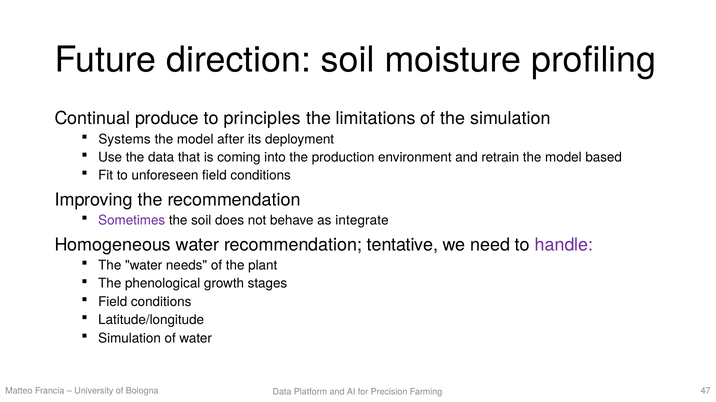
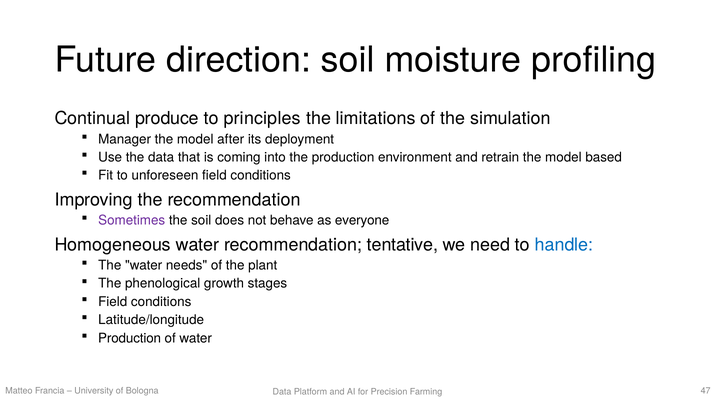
Systems: Systems -> Manager
integrate: integrate -> everyone
handle colour: purple -> blue
Simulation at (130, 339): Simulation -> Production
